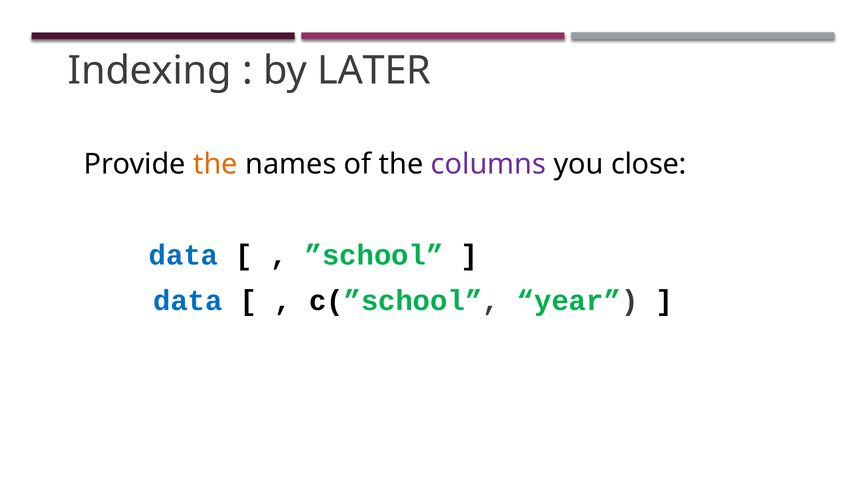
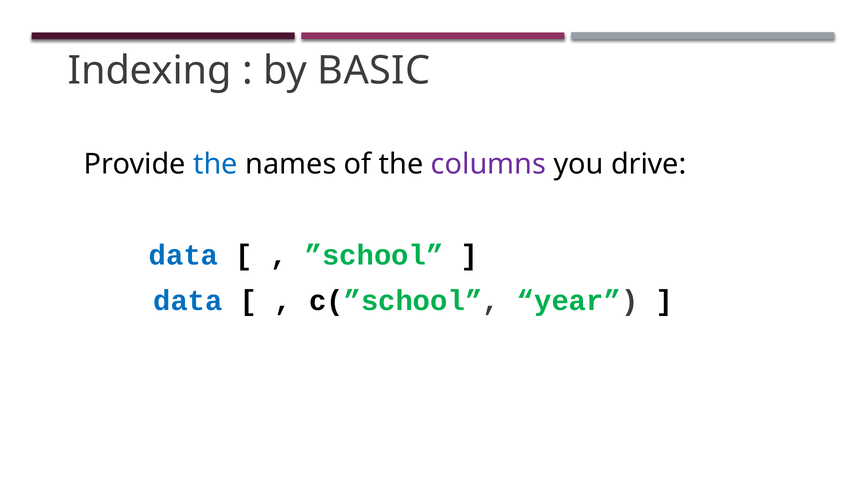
LATER: LATER -> BASIC
the at (216, 164) colour: orange -> blue
close: close -> drive
